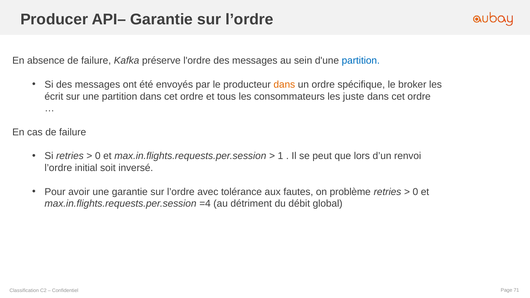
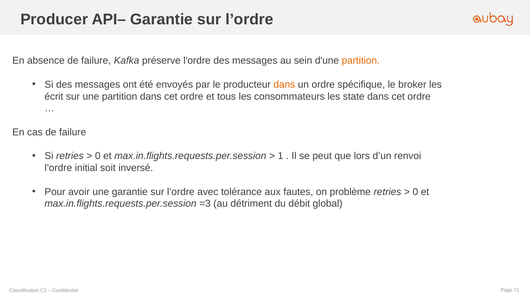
partition at (361, 61) colour: blue -> orange
juste: juste -> state
=4: =4 -> =3
